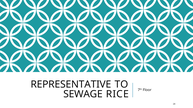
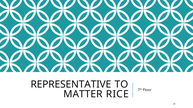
SEWAGE: SEWAGE -> MATTER
